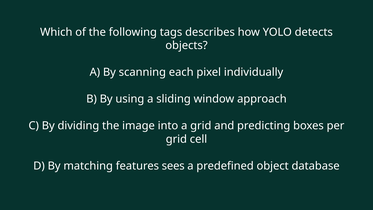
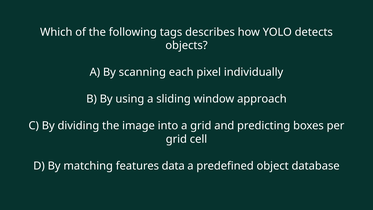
sees: sees -> data
